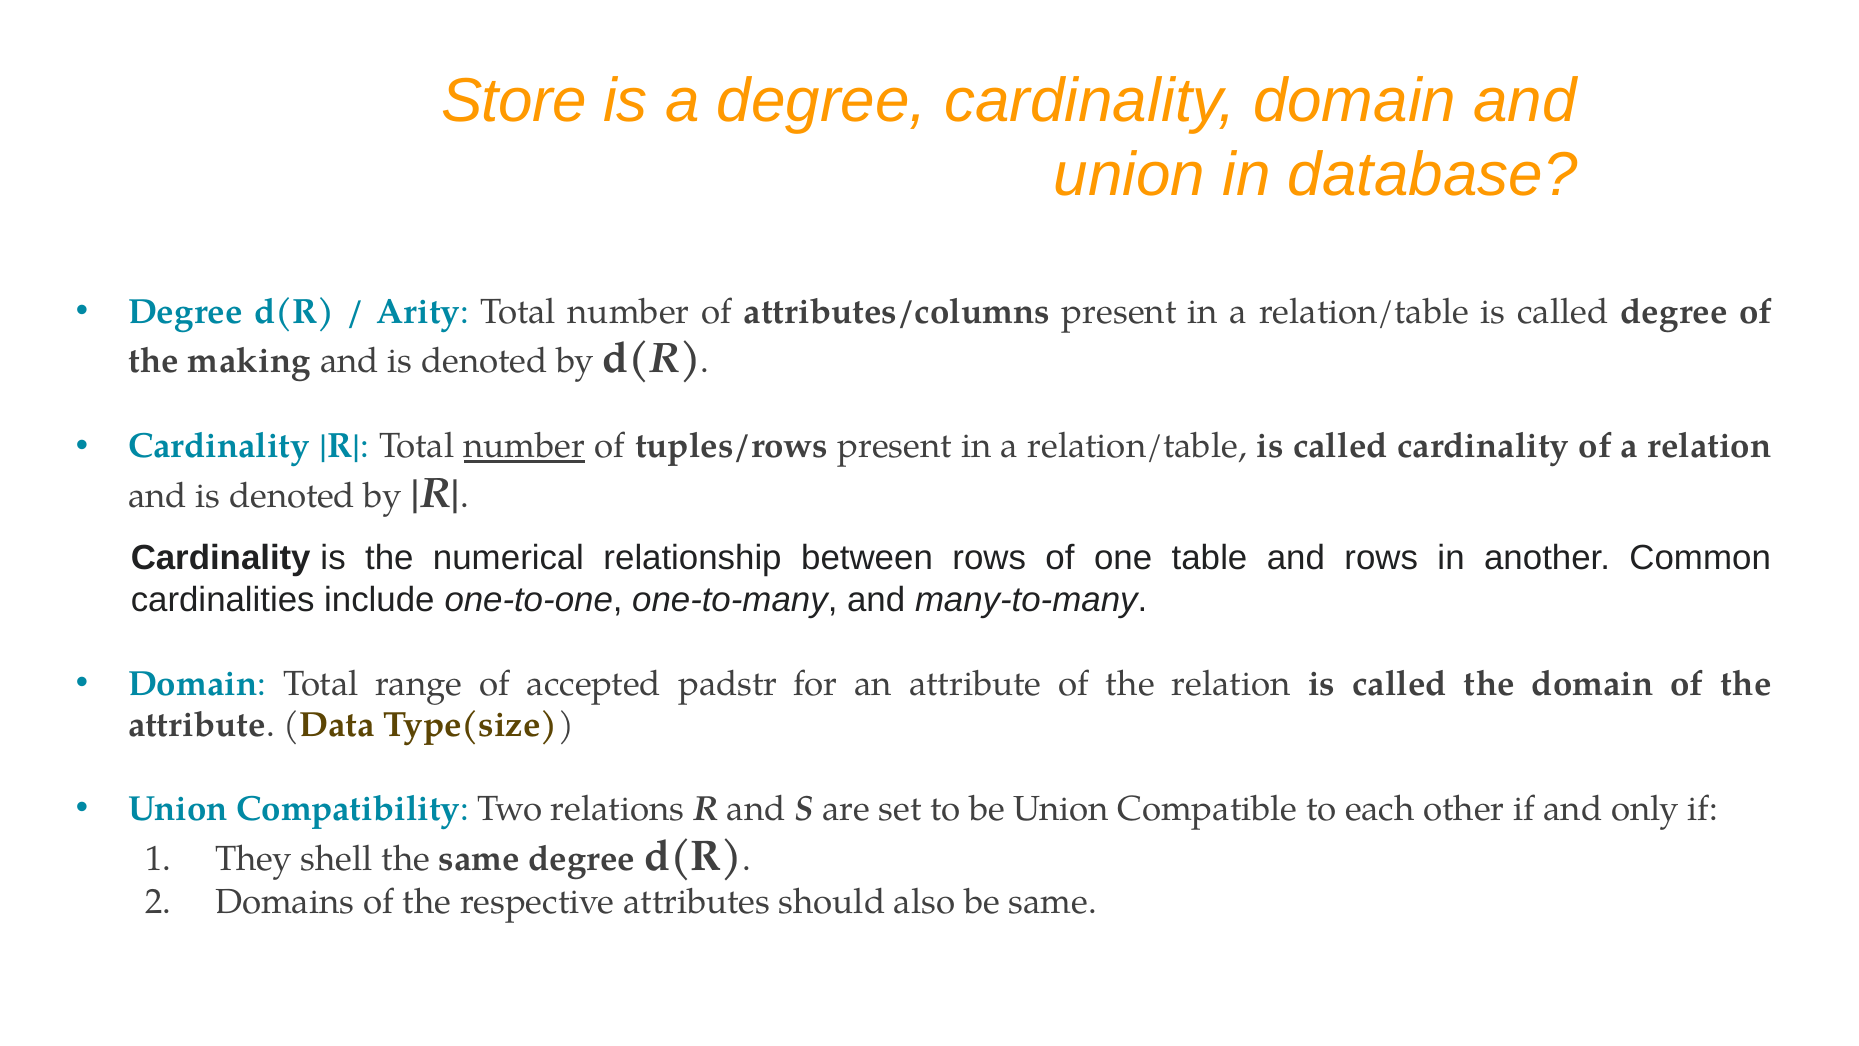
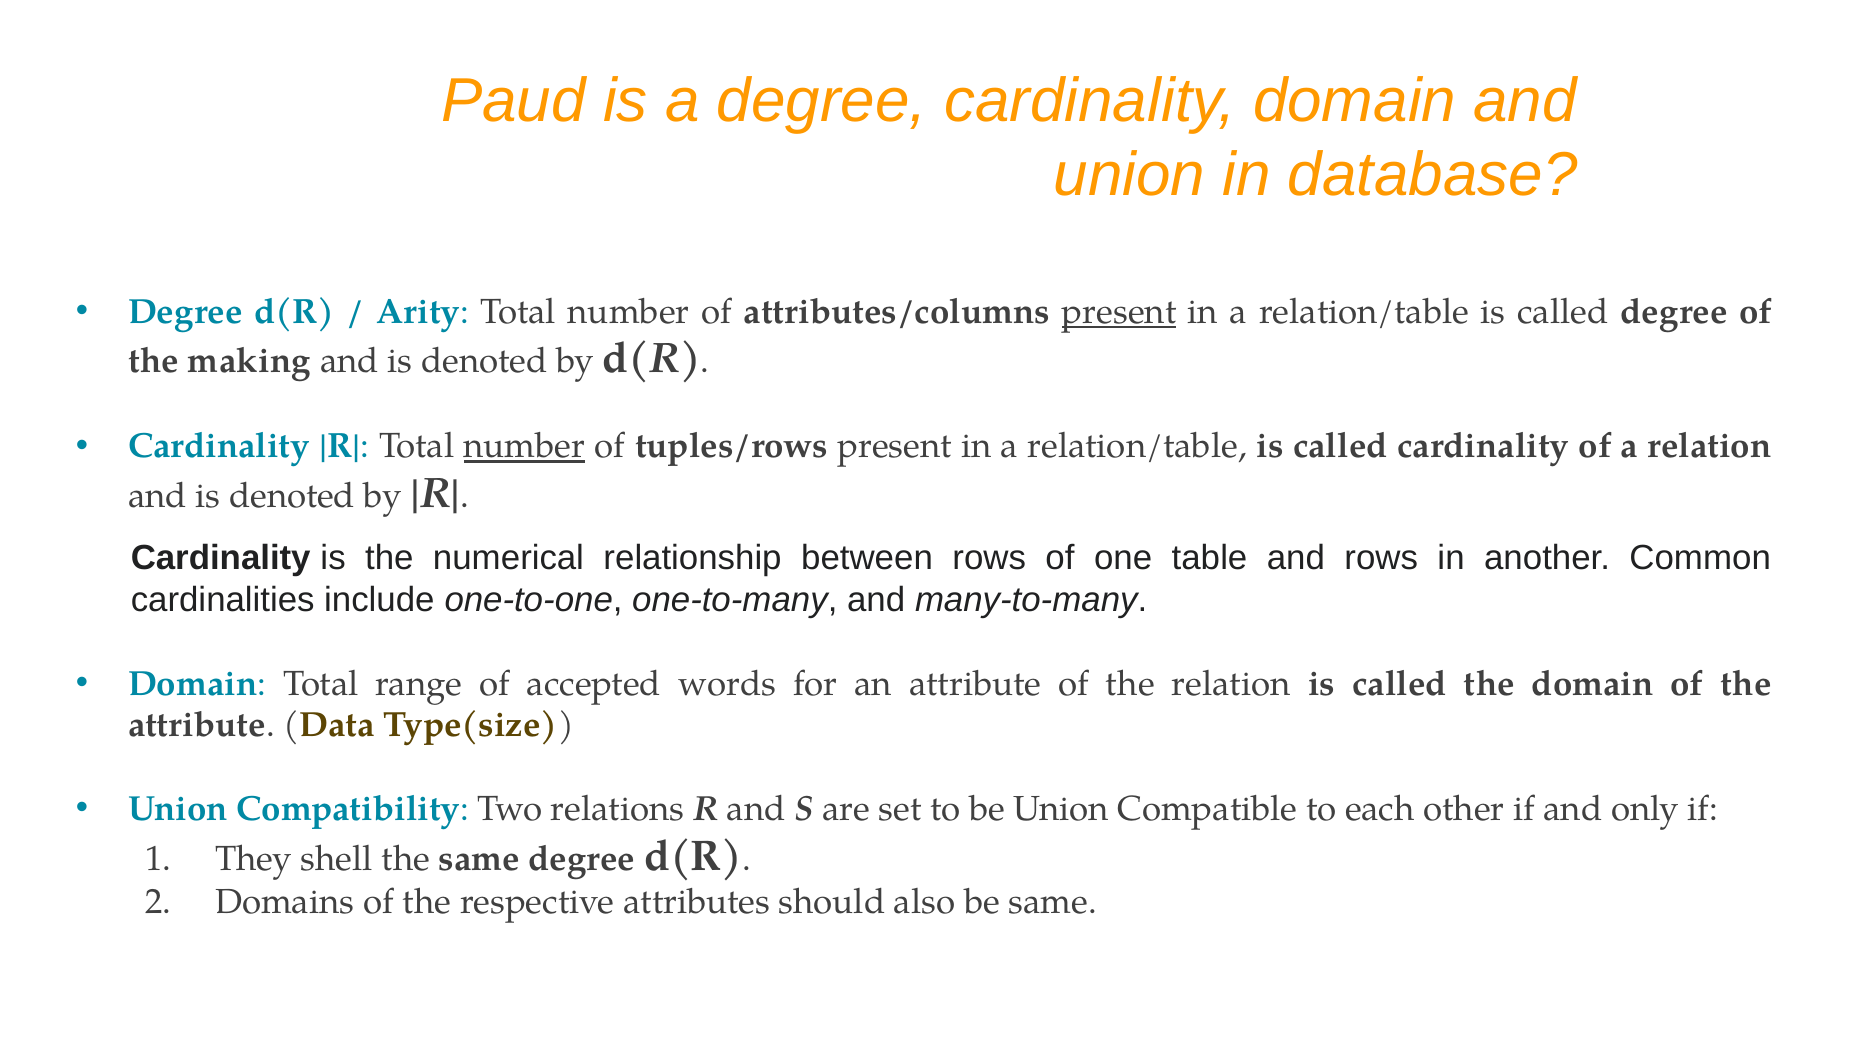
Store: Store -> Paud
present at (1119, 312) underline: none -> present
padstr: padstr -> words
